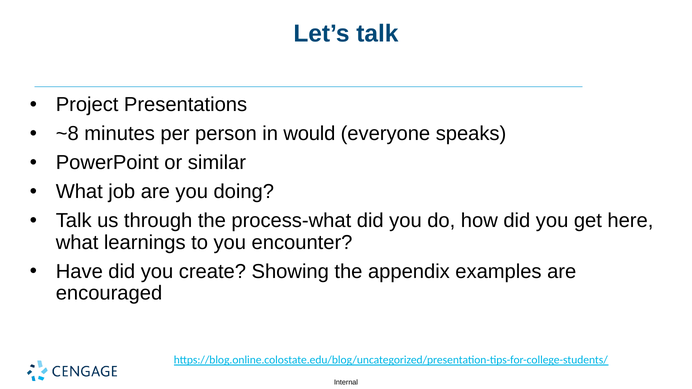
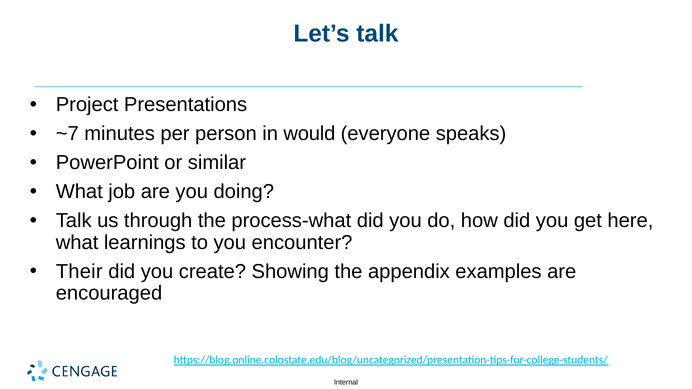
~8: ~8 -> ~7
Have: Have -> Their
